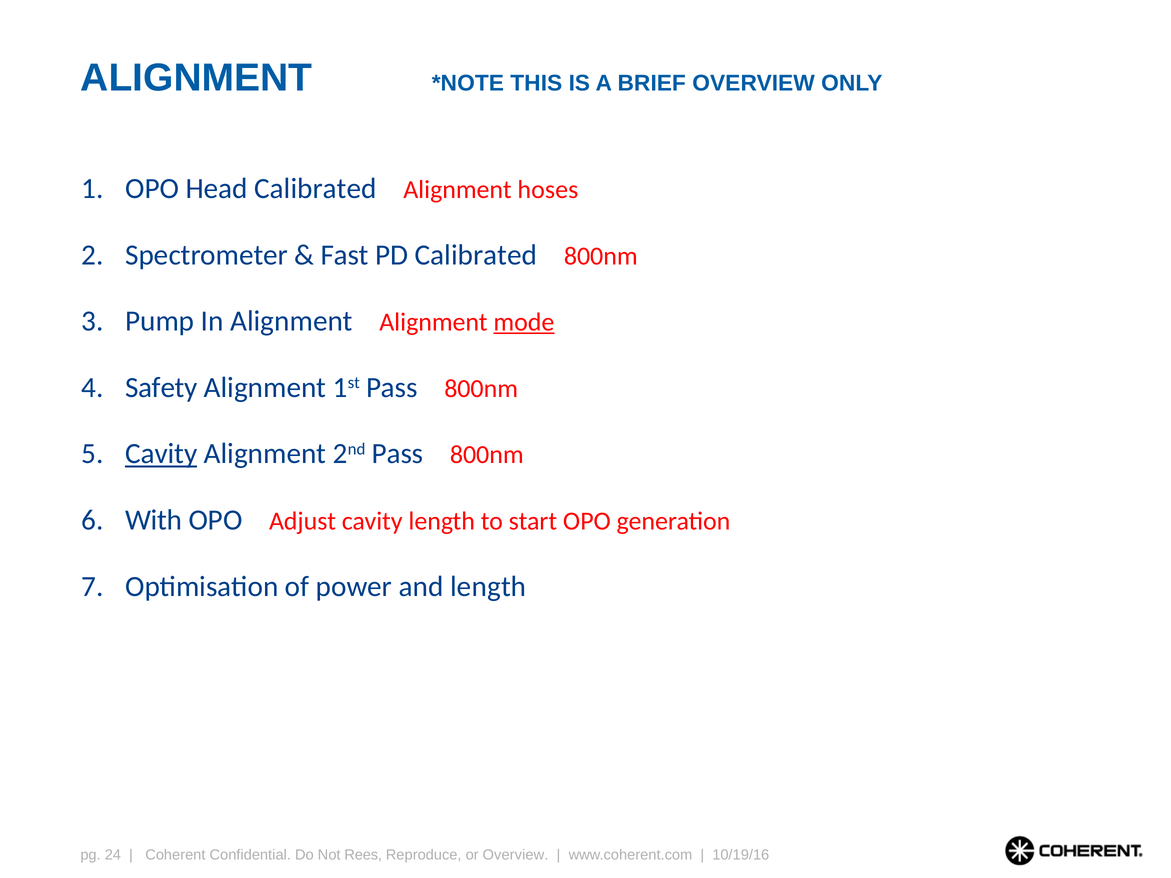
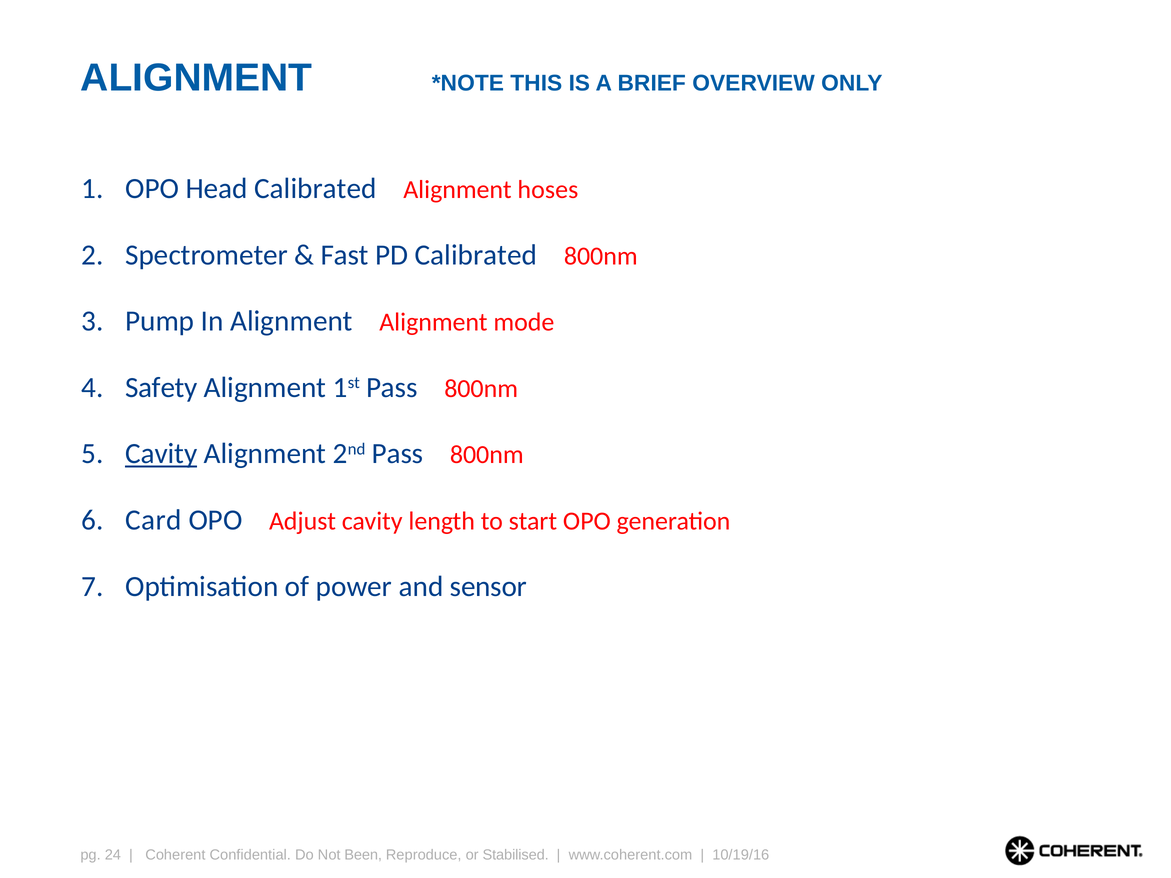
mode underline: present -> none
With: With -> Card
and length: length -> sensor
Rees: Rees -> Been
or Overview: Overview -> Stabilised
